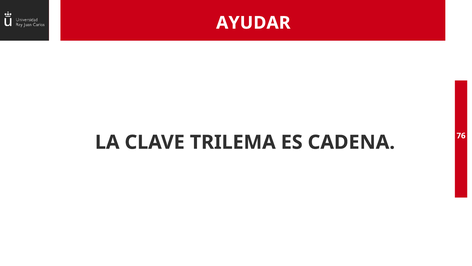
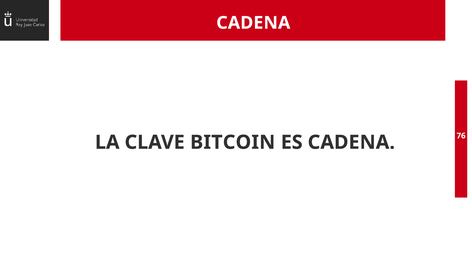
AYUDAR at (253, 23): AYUDAR -> CADENA
TRILEMA: TRILEMA -> BITCOIN
